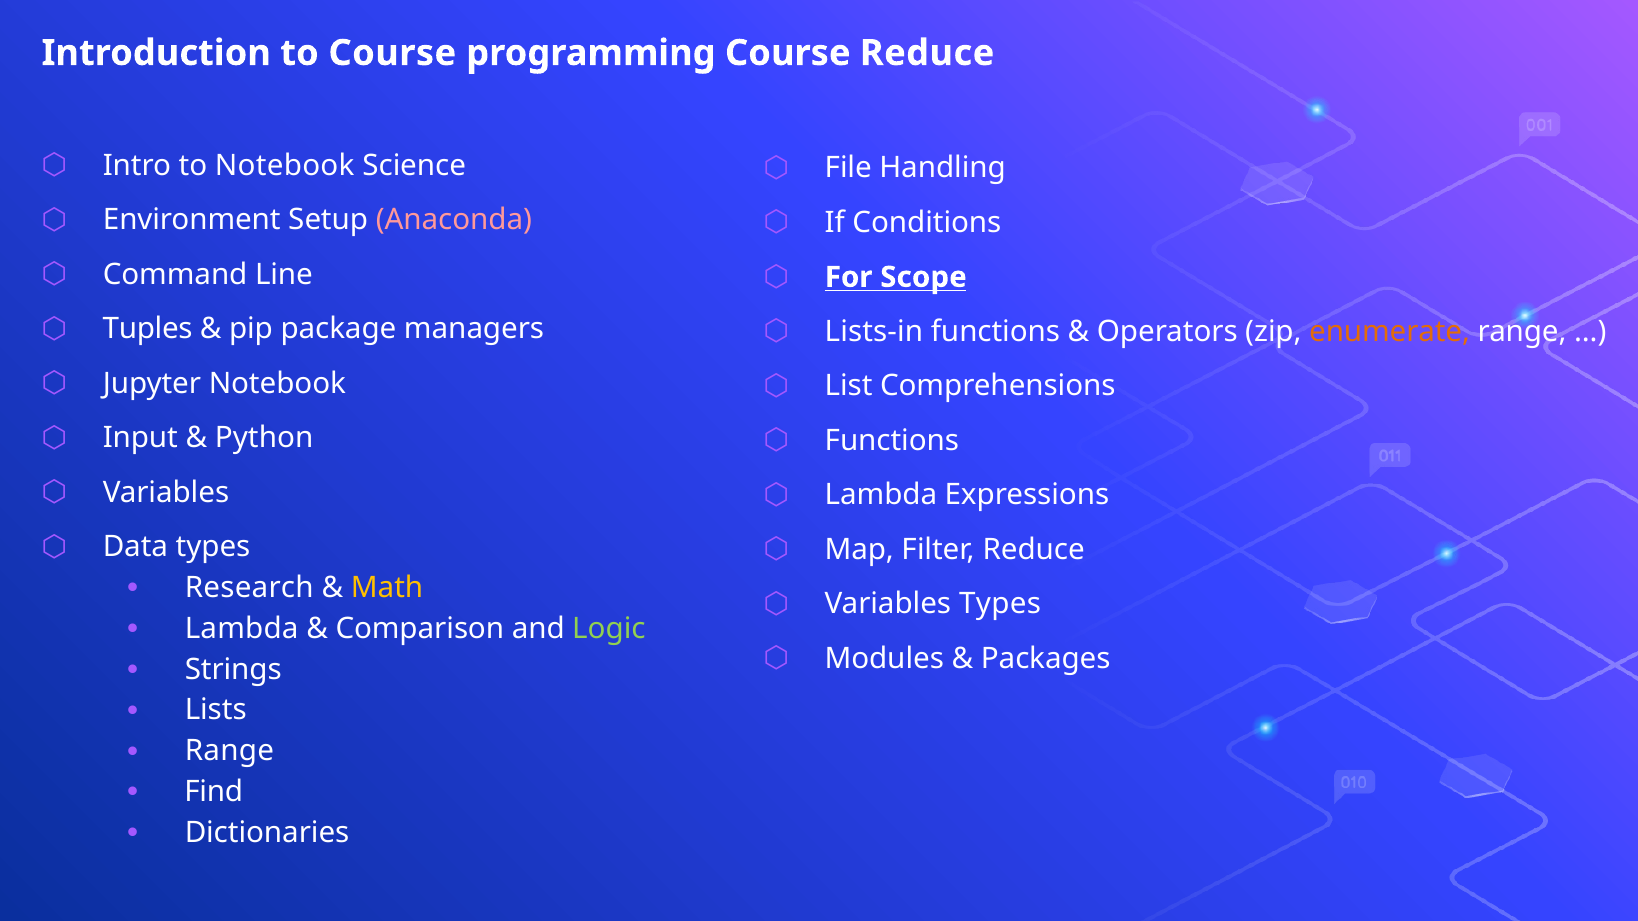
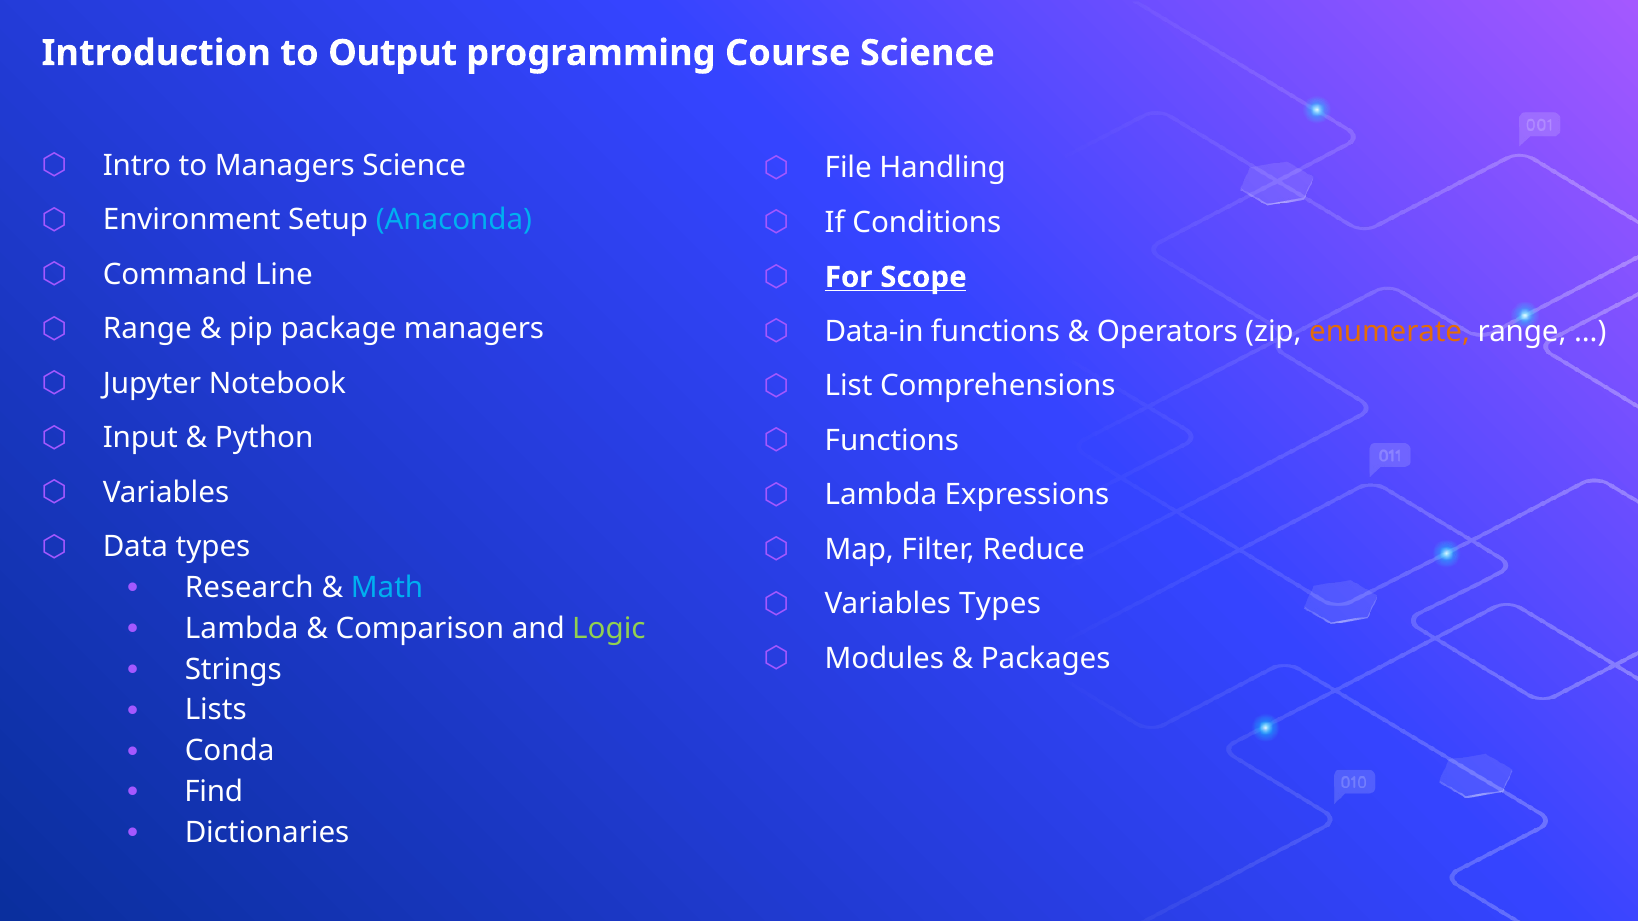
to Course: Course -> Output
Course Reduce: Reduce -> Science
to Notebook: Notebook -> Managers
Anaconda colour: pink -> light blue
Tuples at (148, 329): Tuples -> Range
Lists-in: Lists-in -> Data-in
Math colour: yellow -> light blue
Range at (229, 751): Range -> Conda
